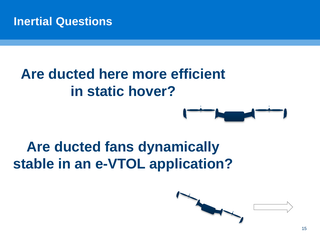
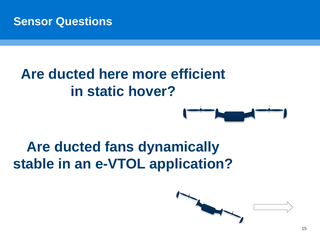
Inertial: Inertial -> Sensor
